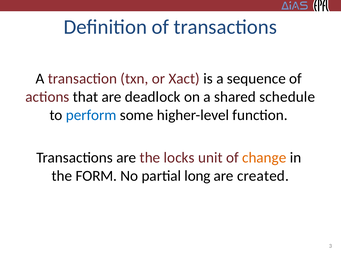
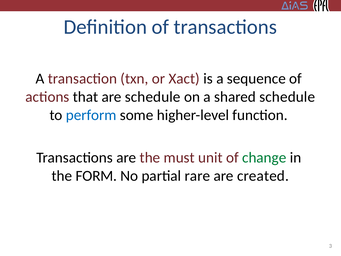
are deadlock: deadlock -> schedule
locks: locks -> must
change colour: orange -> green
long: long -> rare
